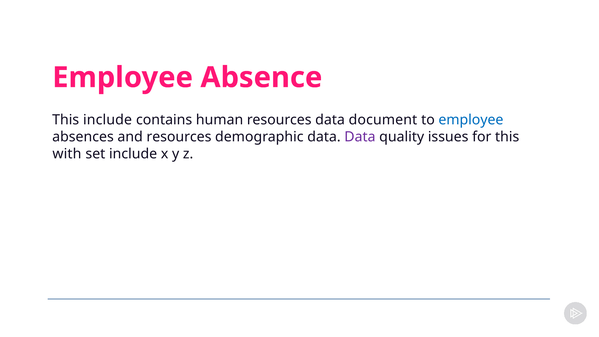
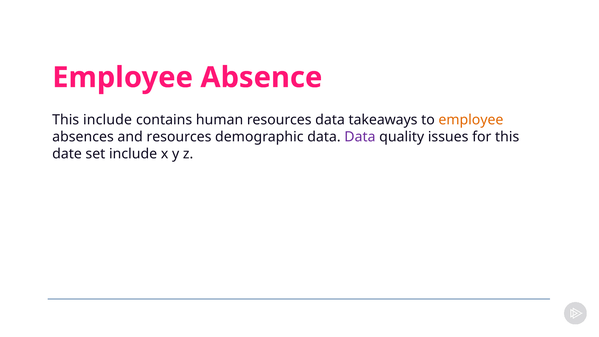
document: document -> takeaways
employee at (471, 120) colour: blue -> orange
with: with -> date
